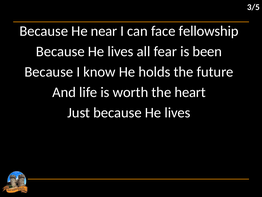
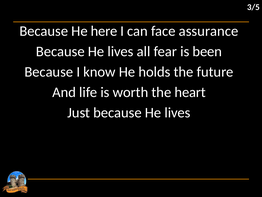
near: near -> here
fellowship: fellowship -> assurance
